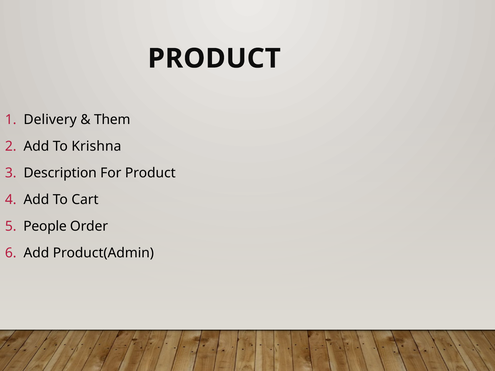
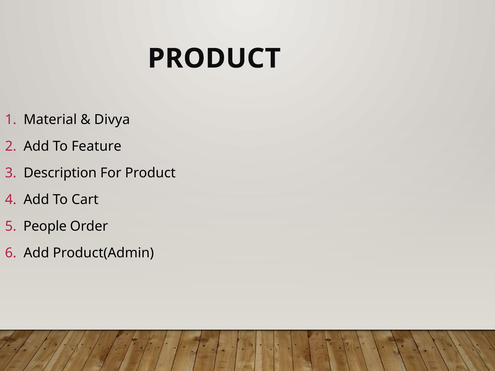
Delivery: Delivery -> Material
Them: Them -> Divya
Krishna: Krishna -> Feature
